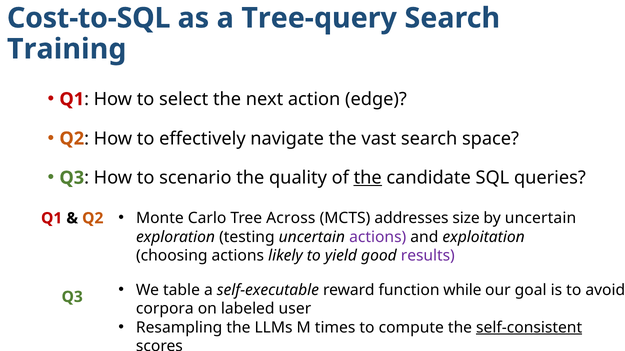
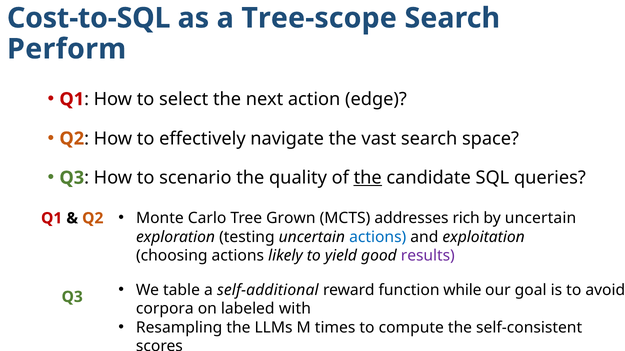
Tree-query: Tree-query -> Tree-scope
Training: Training -> Perform
Across: Across -> Grown
size: size -> rich
actions at (378, 237) colour: purple -> blue
self-executable: self-executable -> self-additional
user: user -> with
self-consistent underline: present -> none
